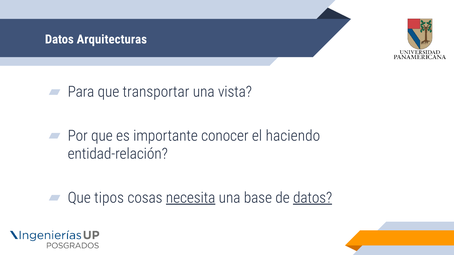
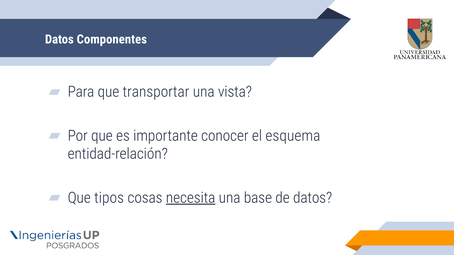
Arquitecturas: Arquitecturas -> Componentes
haciendo: haciendo -> esquema
datos at (313, 198) underline: present -> none
